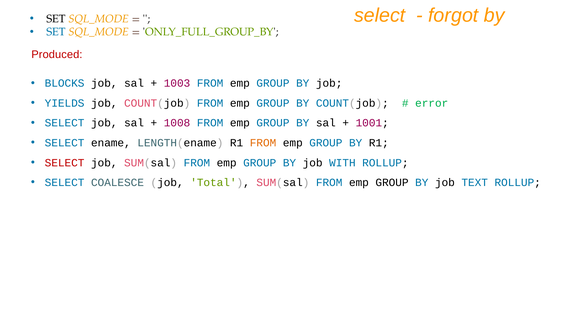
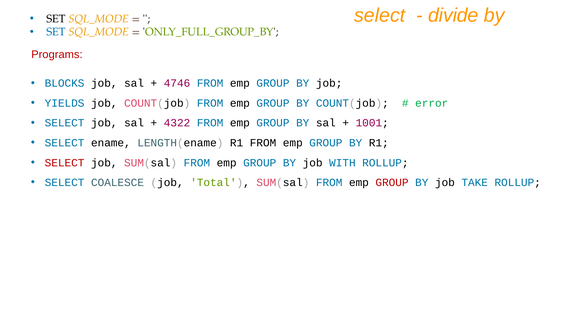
forgot: forgot -> divide
Produced: Produced -> Programs
1003: 1003 -> 4746
1008: 1008 -> 4322
FROM at (263, 143) colour: orange -> black
GROUP at (392, 182) colour: black -> red
TEXT: TEXT -> TAKE
